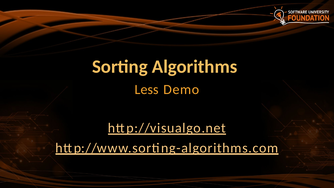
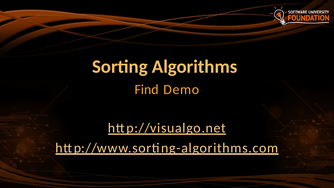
Less: Less -> Find
